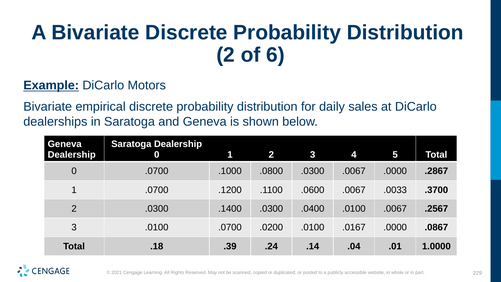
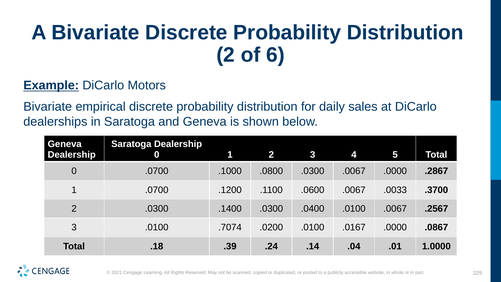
.0100 .0700: .0700 -> .7074
